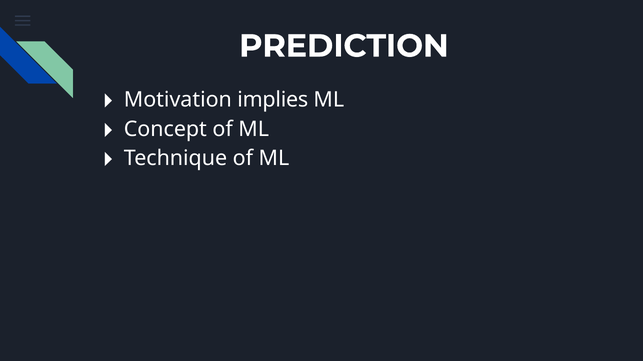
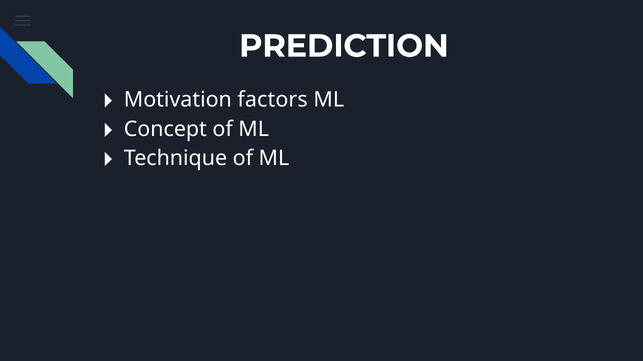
implies: implies -> factors
